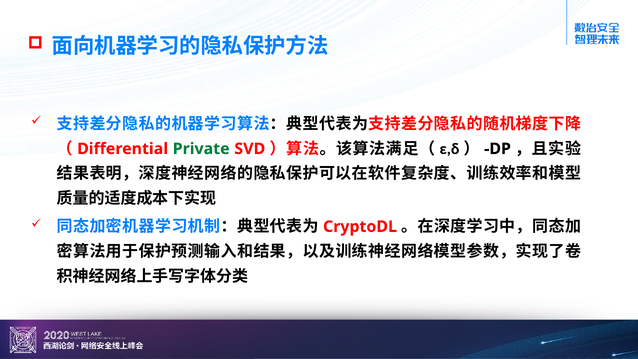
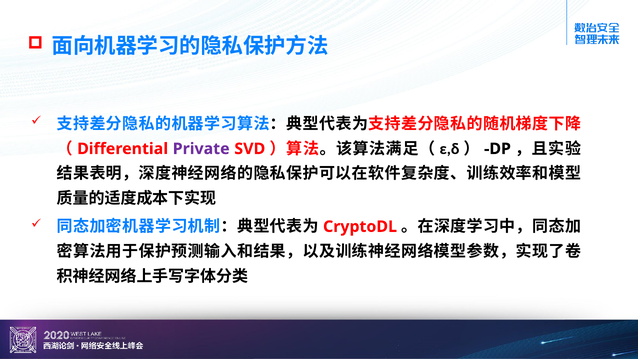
Private colour: green -> purple
